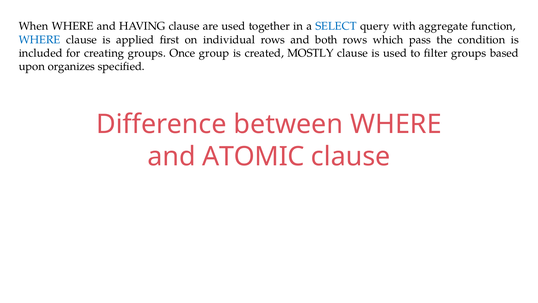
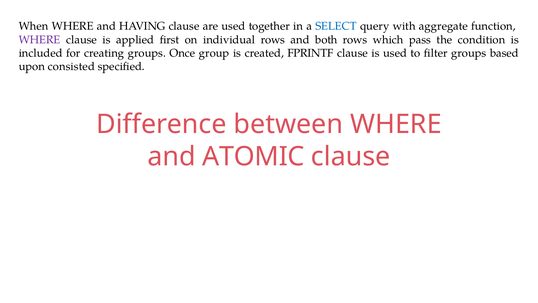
WHERE at (40, 40) colour: blue -> purple
MOSTLY: MOSTLY -> FPRINTF
organizes: organizes -> consisted
